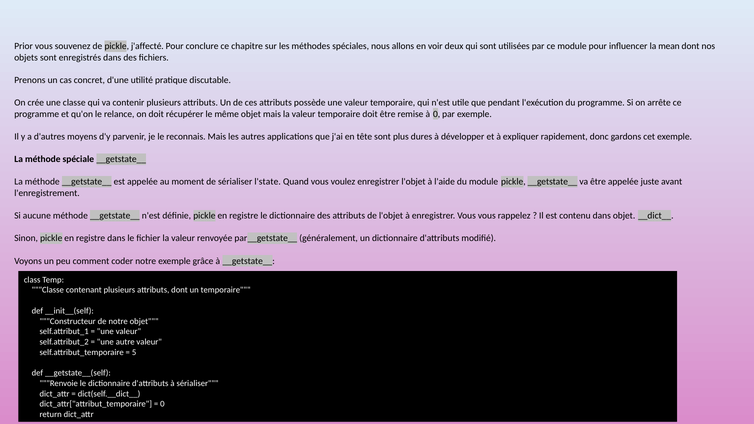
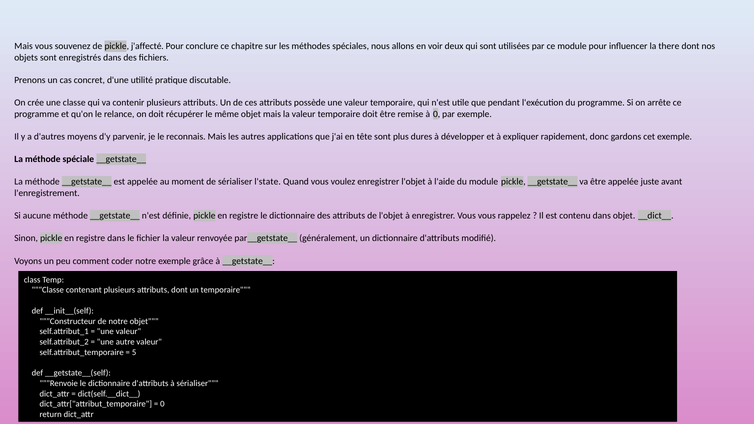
Prior at (24, 46): Prior -> Mais
mean: mean -> there
